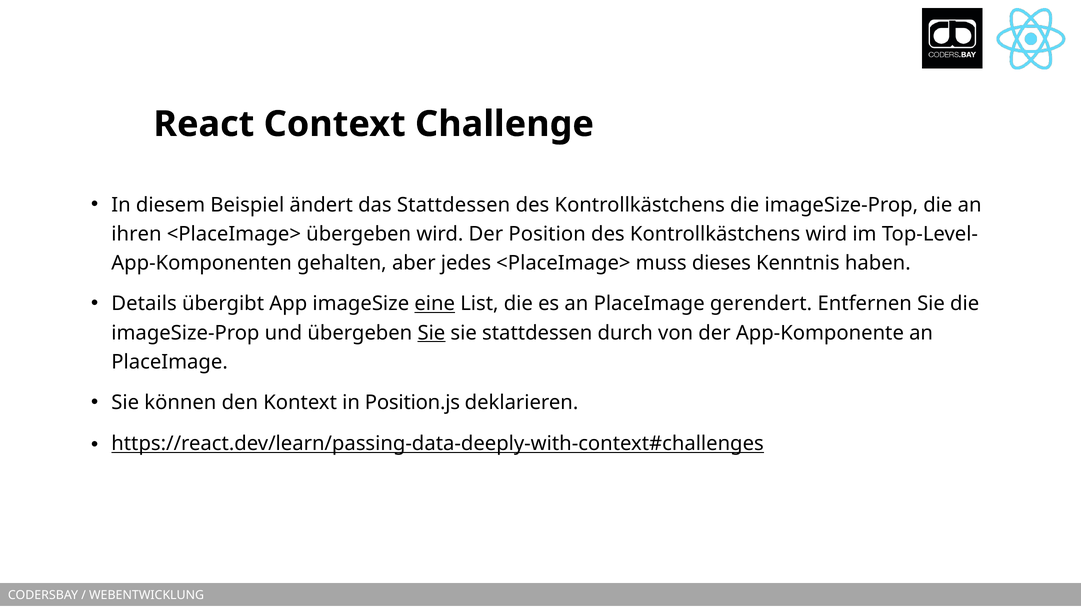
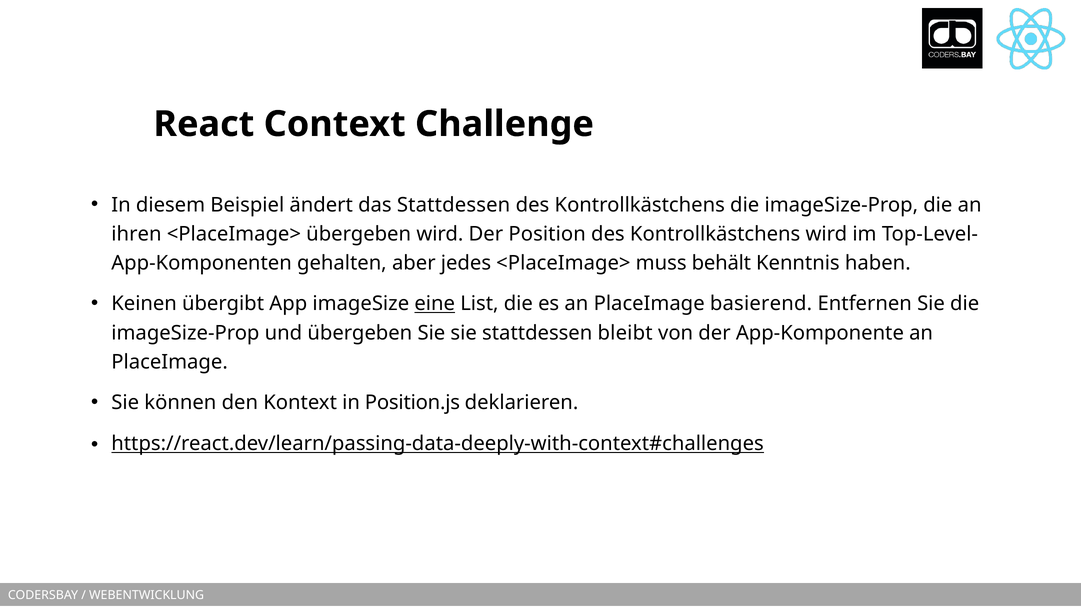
dieses: dieses -> behält
Details: Details -> Keinen
gerendert: gerendert -> basierend
Sie at (431, 333) underline: present -> none
durch: durch -> bleibt
